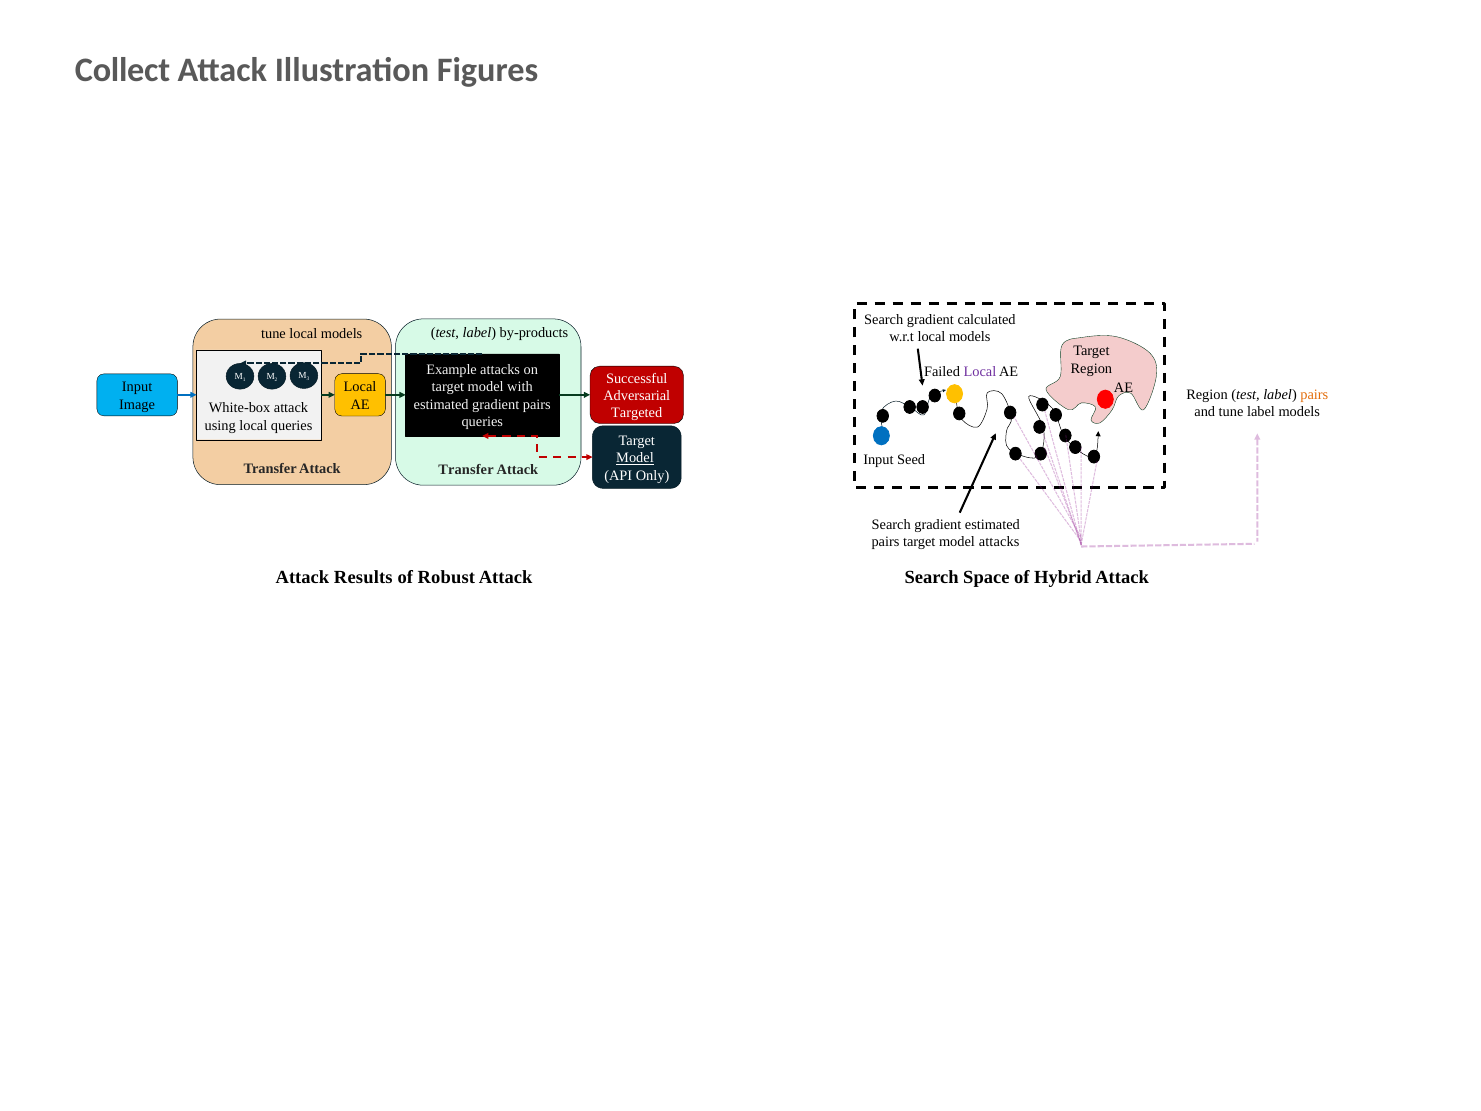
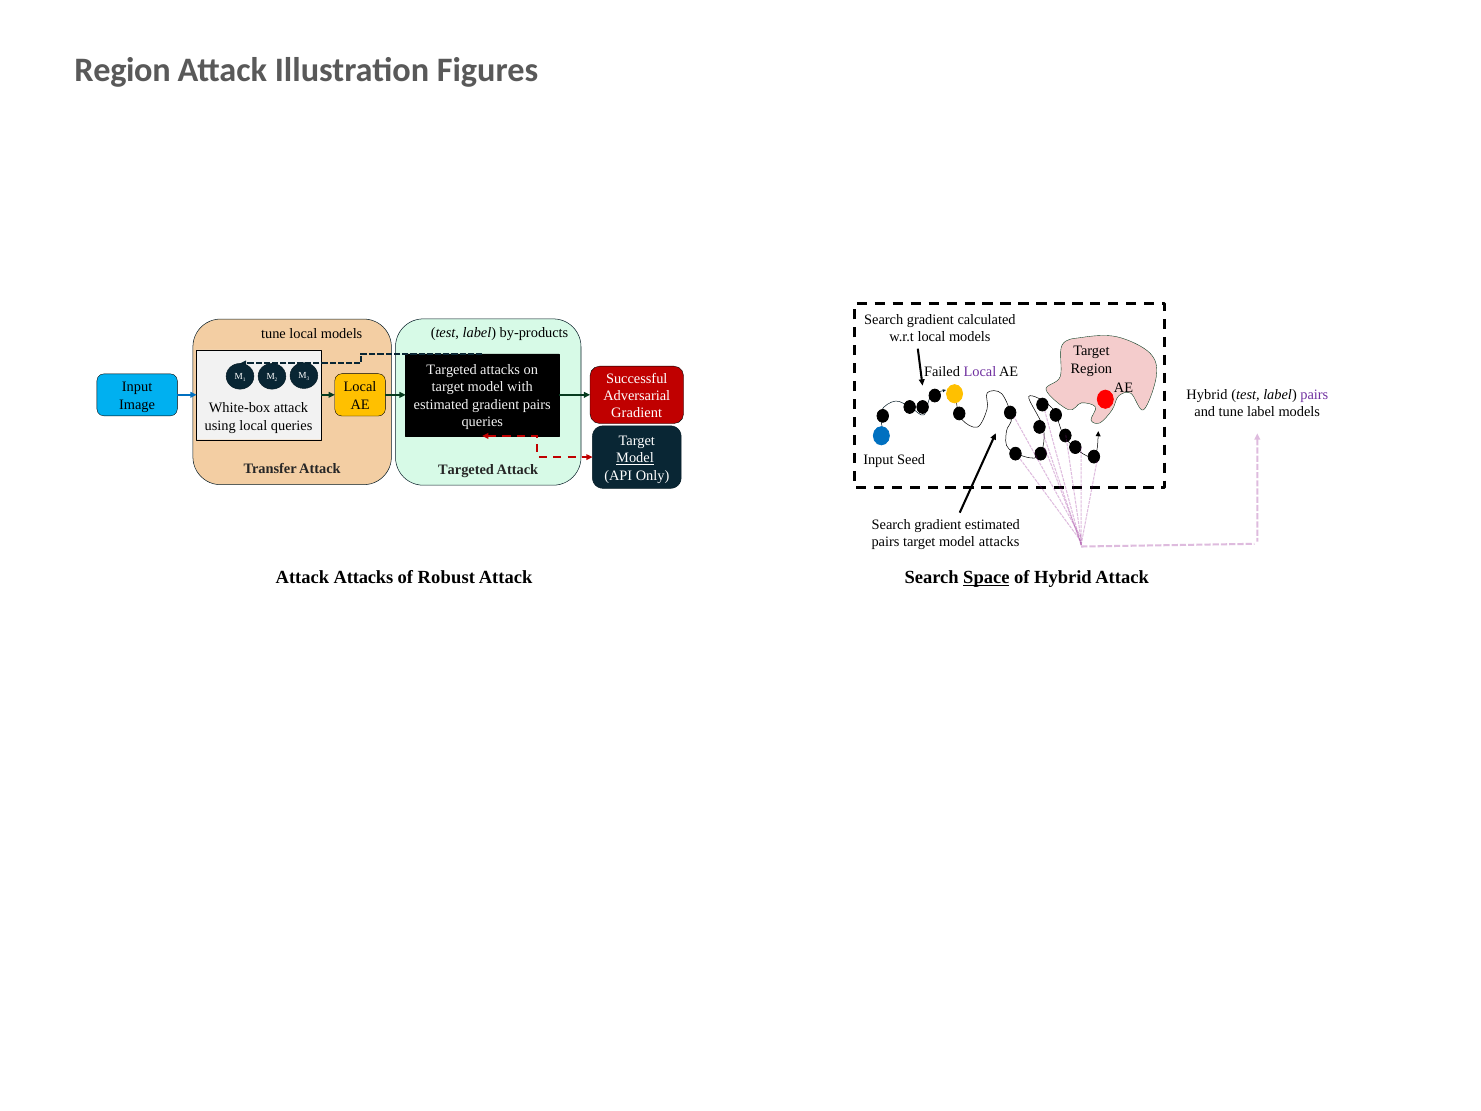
Collect at (123, 70): Collect -> Region
Example at (452, 370): Example -> Targeted
Region at (1207, 394): Region -> Hybrid
pairs at (1314, 394) colour: orange -> purple
Targeted at (637, 413): Targeted -> Gradient
Transfer at (466, 469): Transfer -> Targeted
Attack Results: Results -> Attacks
Space underline: none -> present
